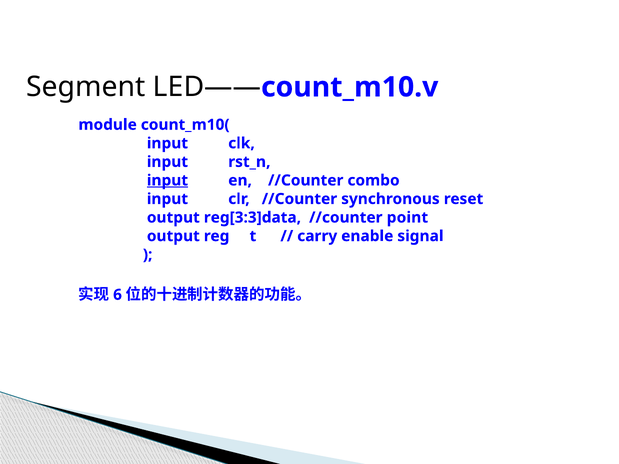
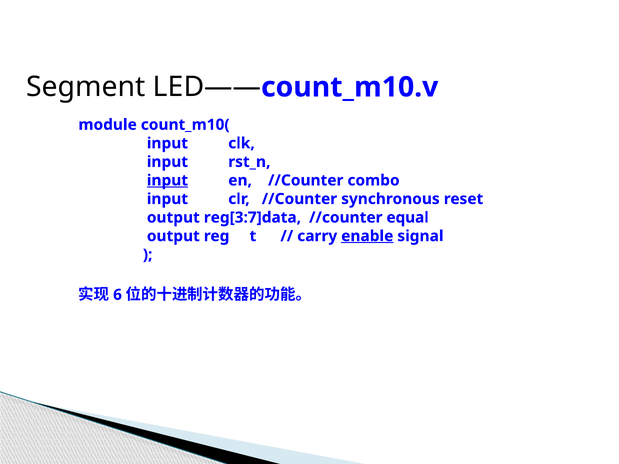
reg[3:3]data: reg[3:3]data -> reg[3:7]data
point: point -> equal
enable underline: none -> present
